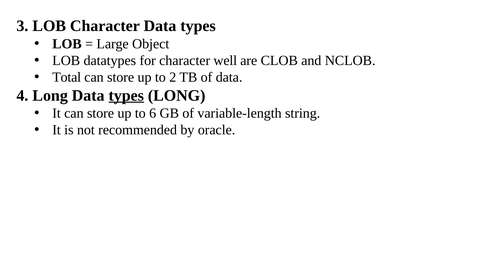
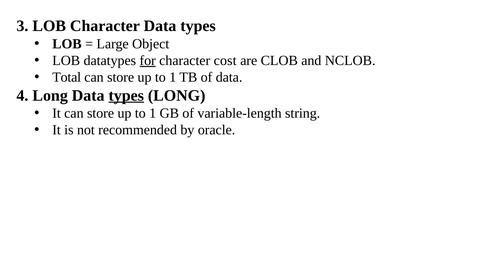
for underline: none -> present
well: well -> cost
2 at (173, 77): 2 -> 1
6 at (153, 113): 6 -> 1
